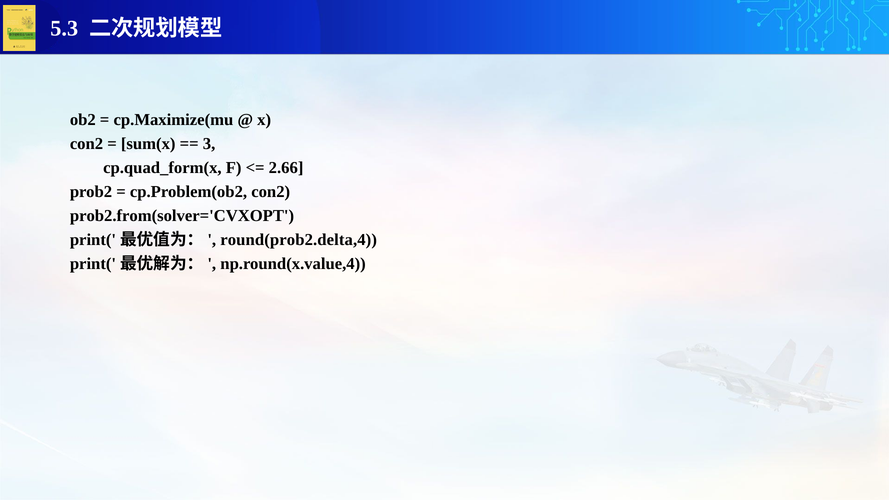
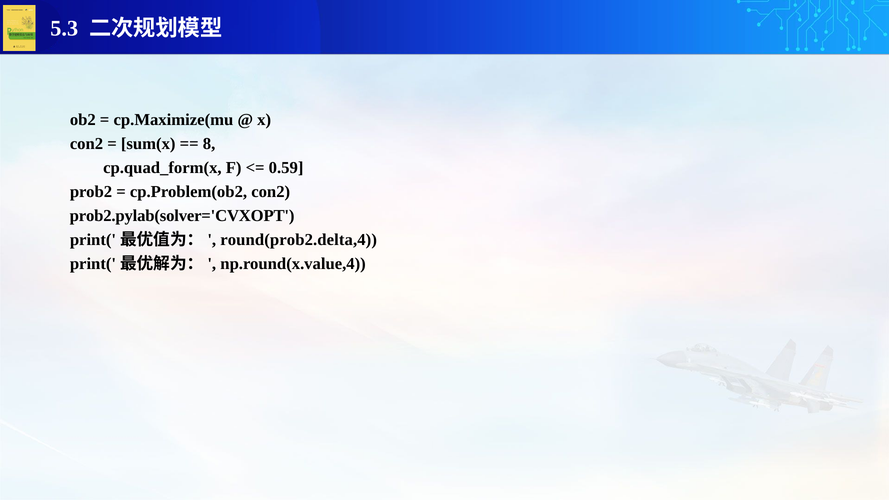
3: 3 -> 8
2.66: 2.66 -> 0.59
prob2.from(solver='CVXOPT: prob2.from(solver='CVXOPT -> prob2.pylab(solver='CVXOPT
